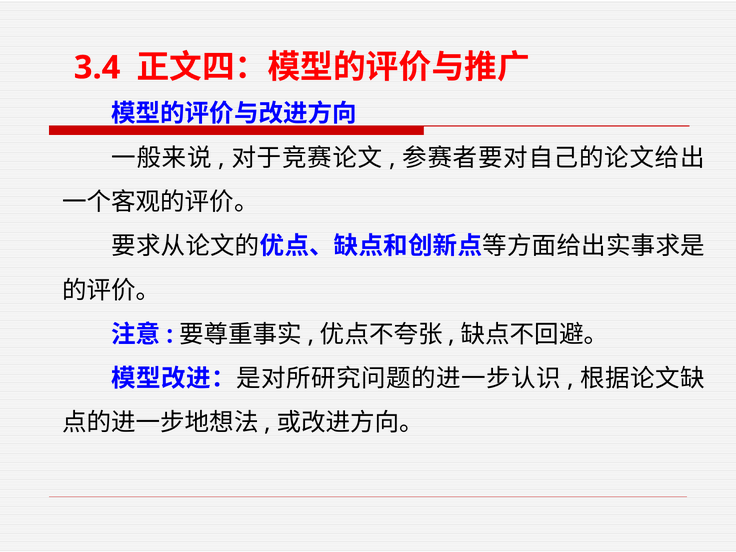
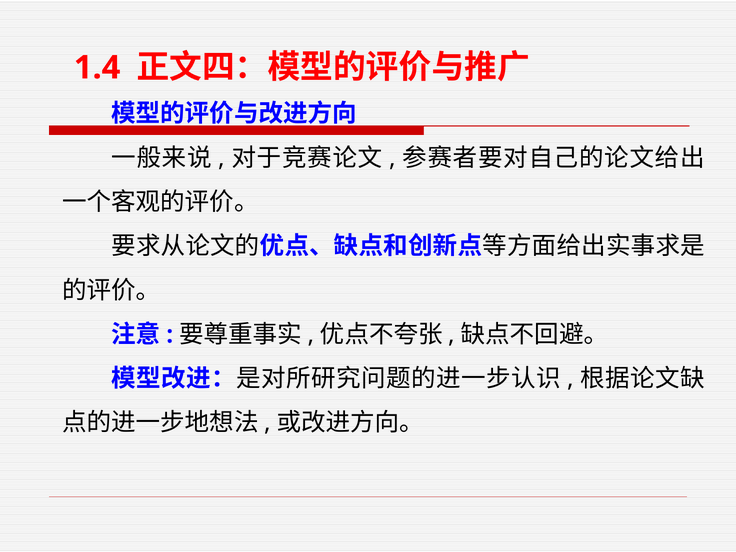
3.4: 3.4 -> 1.4
